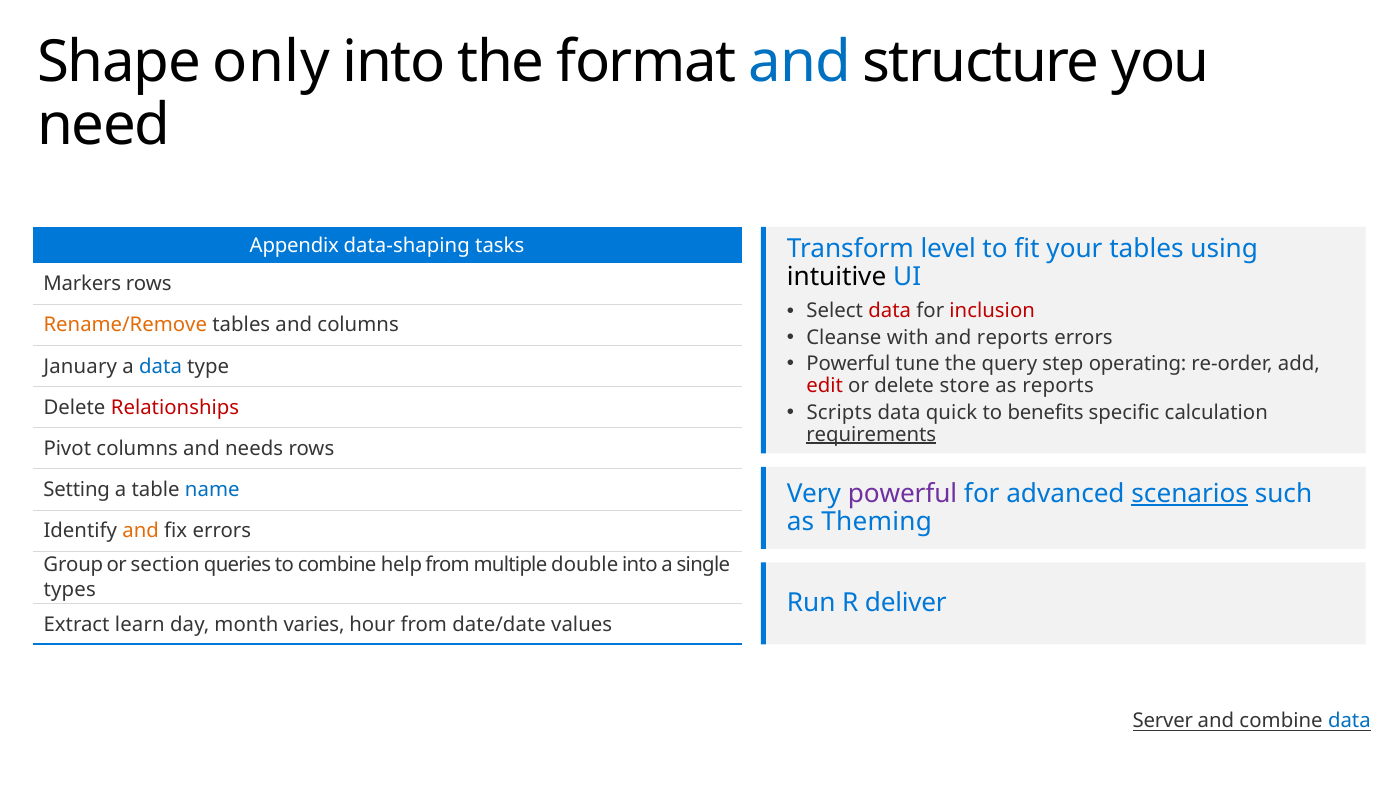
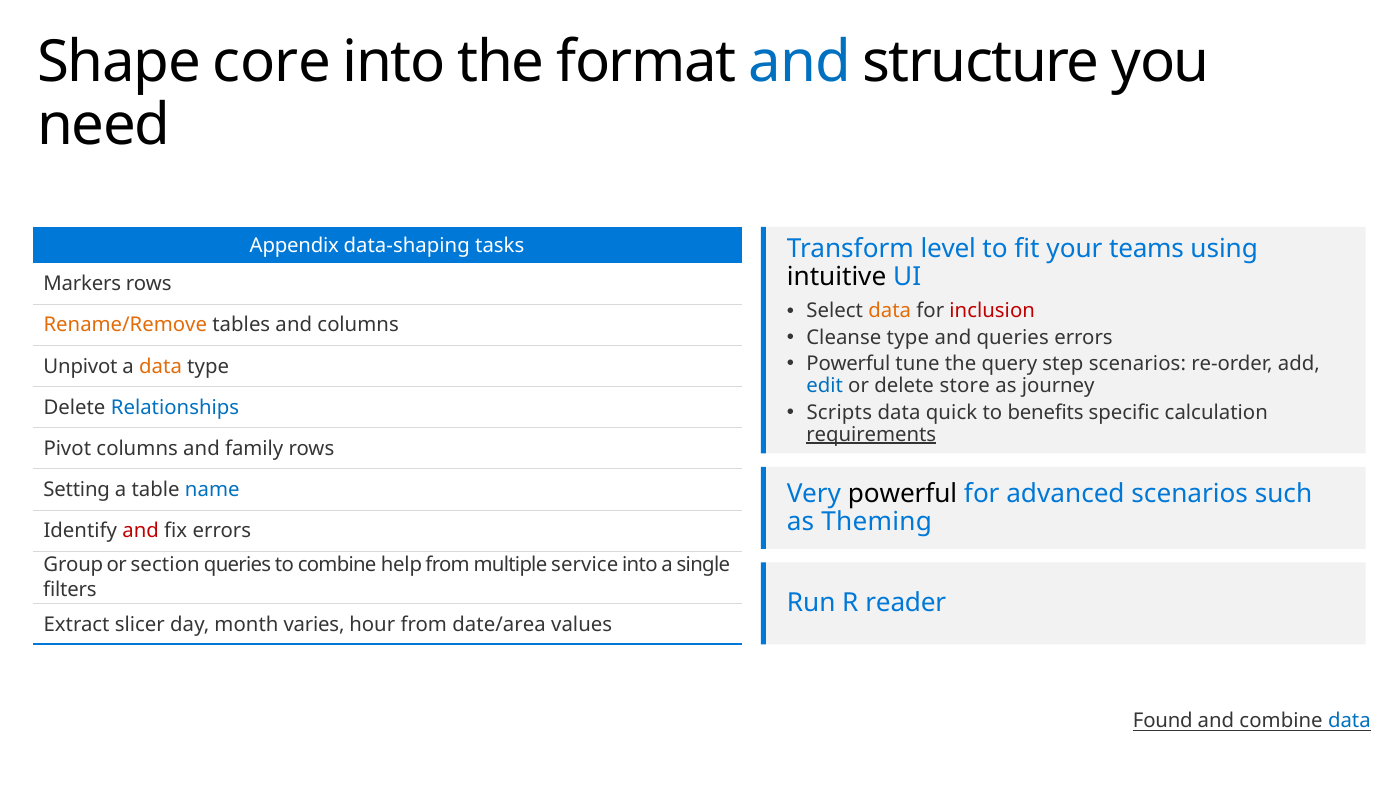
only: only -> core
your tables: tables -> teams
data at (890, 311) colour: red -> orange
Cleanse with: with -> type
and reports: reports -> queries
step operating: operating -> scenarios
January: January -> Unpivot
data at (161, 366) colour: blue -> orange
edit colour: red -> blue
as reports: reports -> journey
Relationships colour: red -> blue
needs: needs -> family
powerful at (903, 494) colour: purple -> black
scenarios at (1190, 494) underline: present -> none
and at (141, 531) colour: orange -> red
double: double -> service
types: types -> filters
deliver: deliver -> reader
learn: learn -> slicer
date/date: date/date -> date/area
Server: Server -> Found
